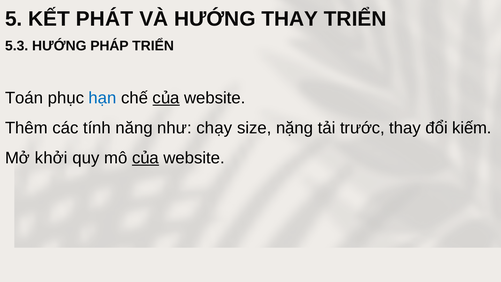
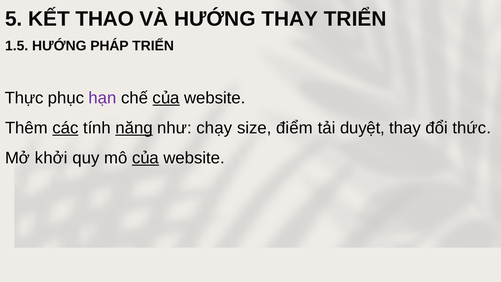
PHÁT: PHÁT -> THAO
5.3: 5.3 -> 1.5
Toán: Toán -> Thực
hạn colour: blue -> purple
các underline: none -> present
năng underline: none -> present
nặng: nặng -> điểm
trước: trước -> duyệt
kiếm: kiếm -> thức
